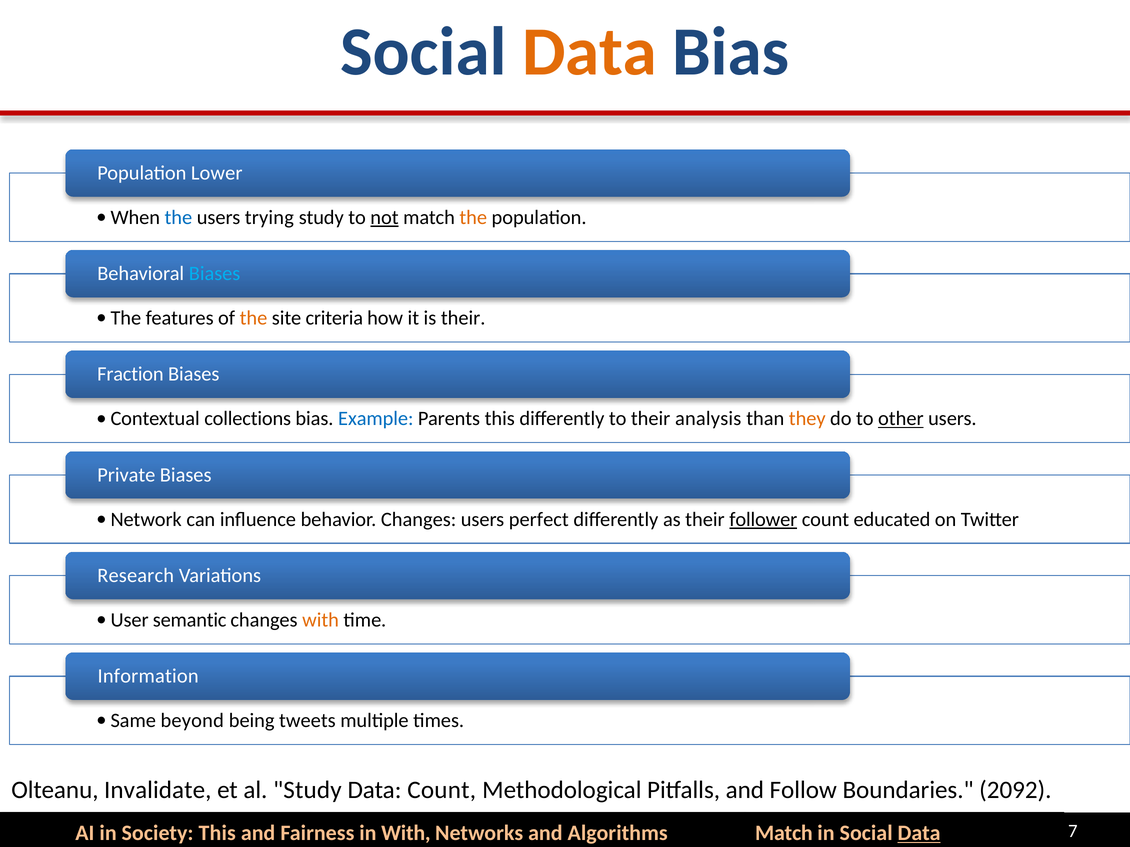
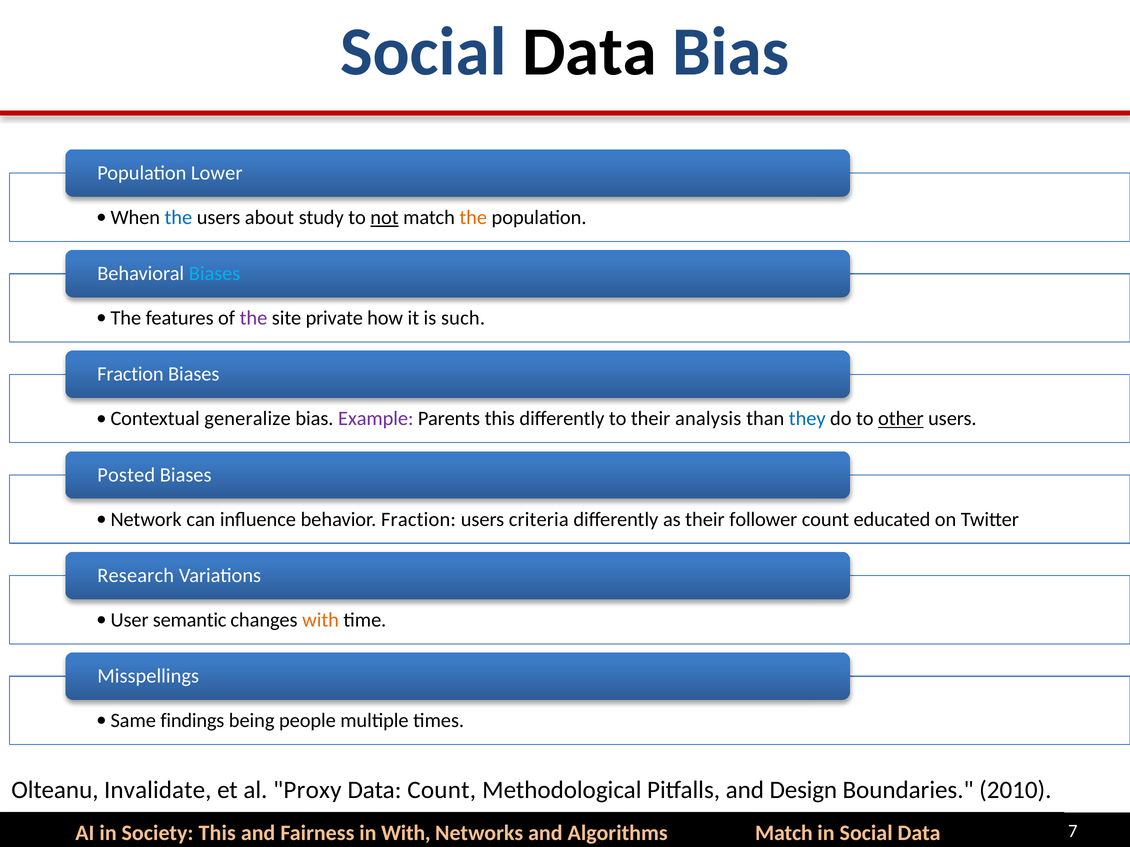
Data at (589, 52) colour: orange -> black
trying: trying -> about
the at (254, 318) colour: orange -> purple
criteria: criteria -> private
is their: their -> such
collections: collections -> generalize
Example colour: blue -> purple
they colour: orange -> blue
Private: Private -> Posted
behavior Changes: Changes -> Fraction
perfect: perfect -> criteria
follower underline: present -> none
Information: Information -> Misspellings
beyond: beyond -> findings
tweets: tweets -> people
al Study: Study -> Proxy
Follow: Follow -> Design
2092: 2092 -> 2010
Data at (919, 834) underline: present -> none
